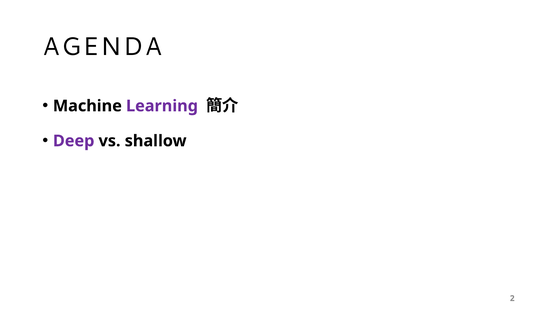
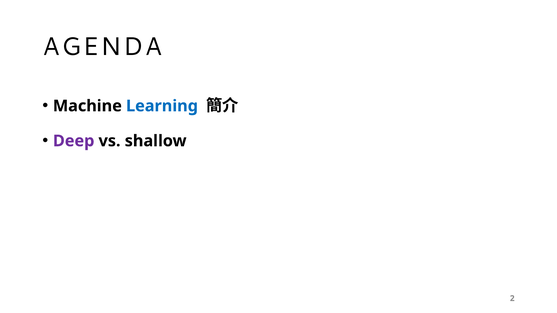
Learning colour: purple -> blue
